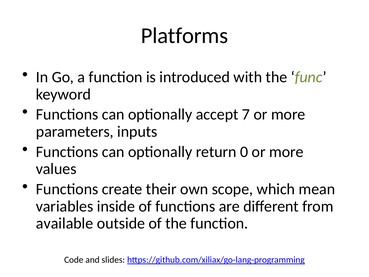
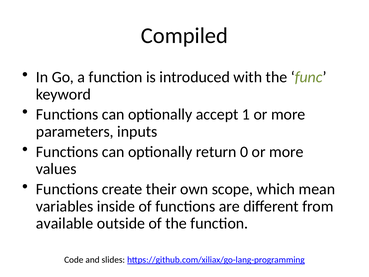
Platforms: Platforms -> Compiled
7: 7 -> 1
